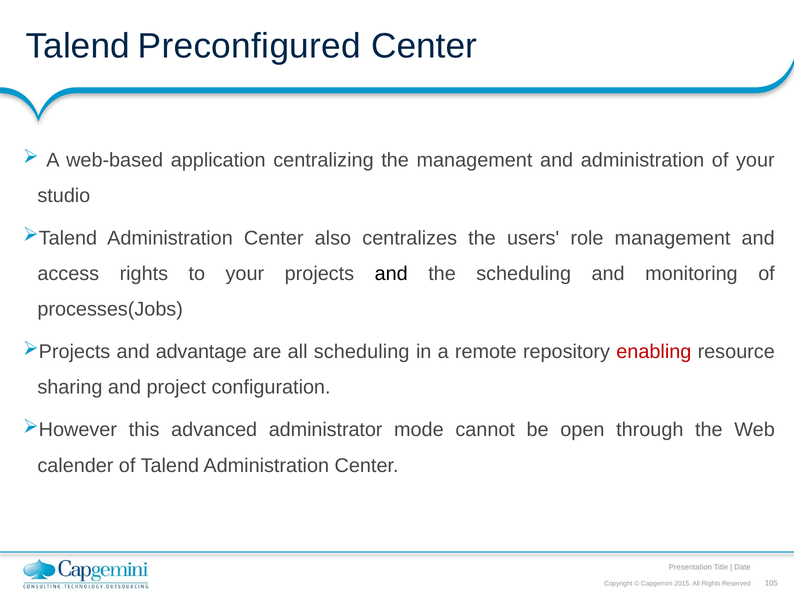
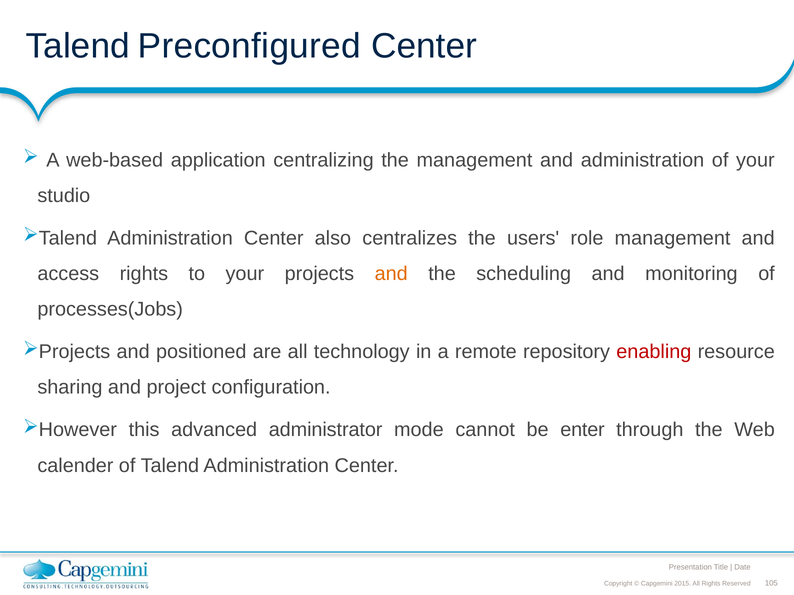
and at (391, 274) colour: black -> orange
advantage: advantage -> positioned
all scheduling: scheduling -> technology
open: open -> enter
